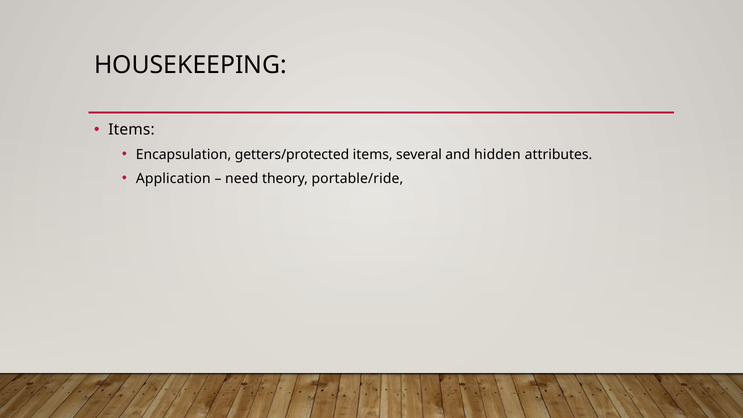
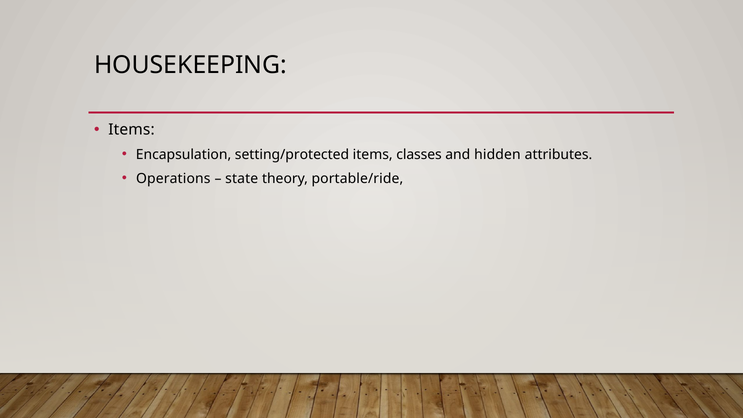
getters/protected: getters/protected -> setting/protected
several: several -> classes
Application: Application -> Operations
need: need -> state
